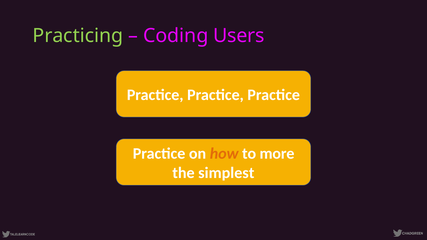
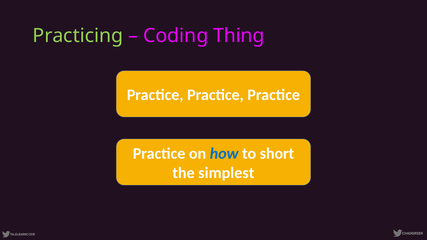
Users: Users -> Thing
how colour: orange -> blue
more: more -> short
